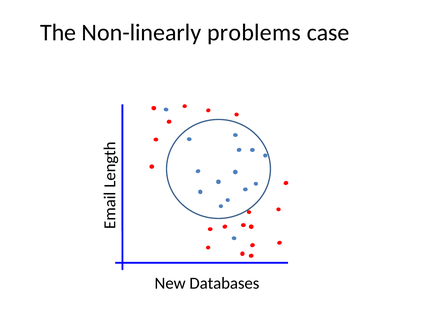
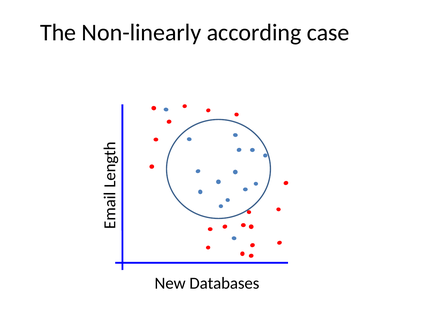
problems: problems -> according
